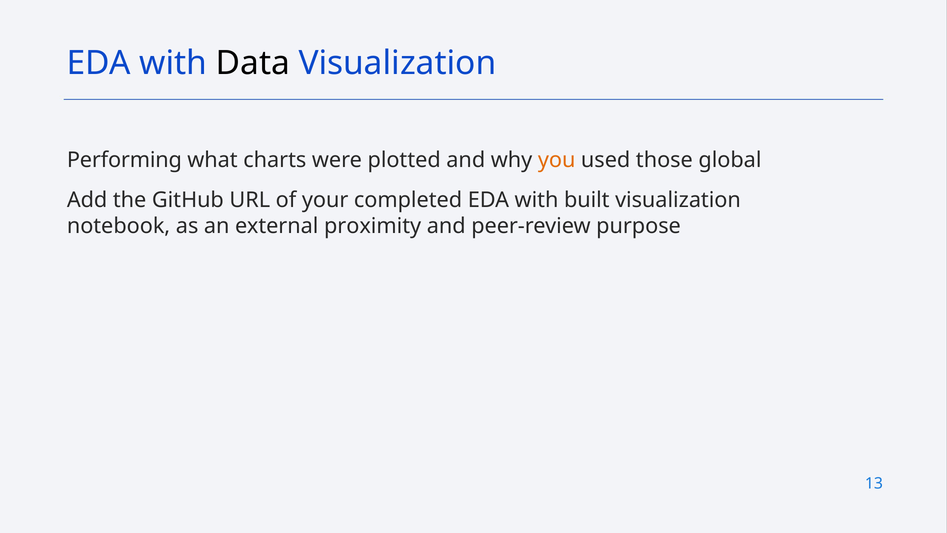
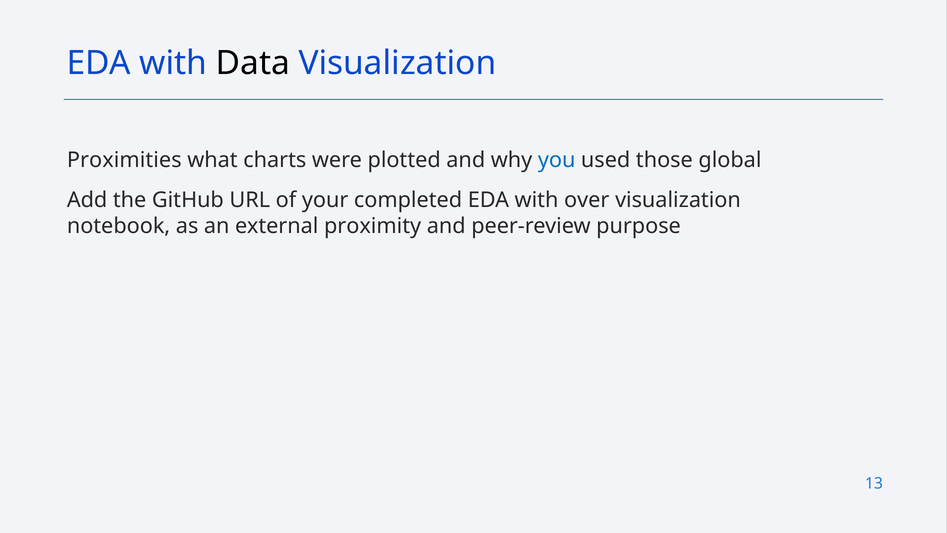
Performing: Performing -> Proximities
you colour: orange -> blue
built: built -> over
